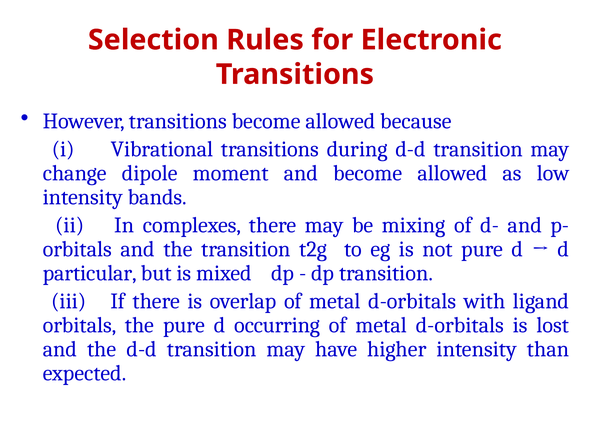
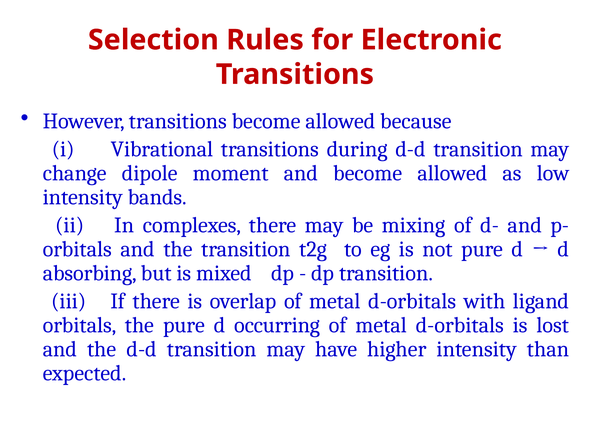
particular: particular -> absorbing
